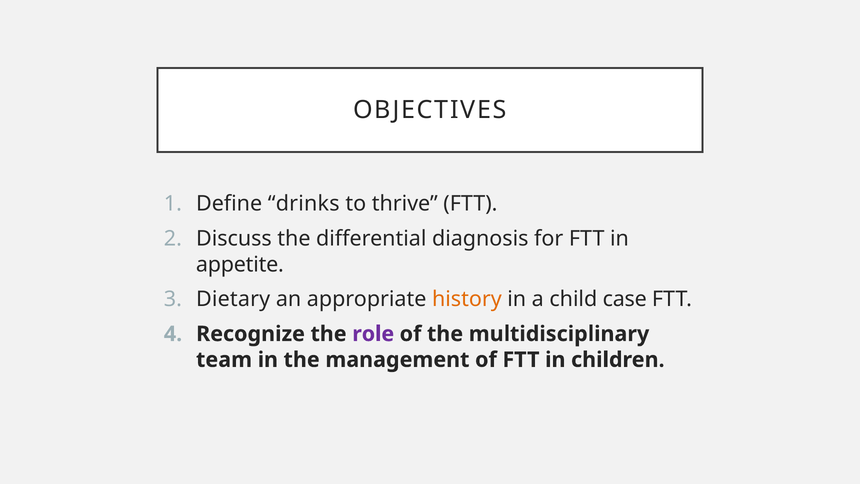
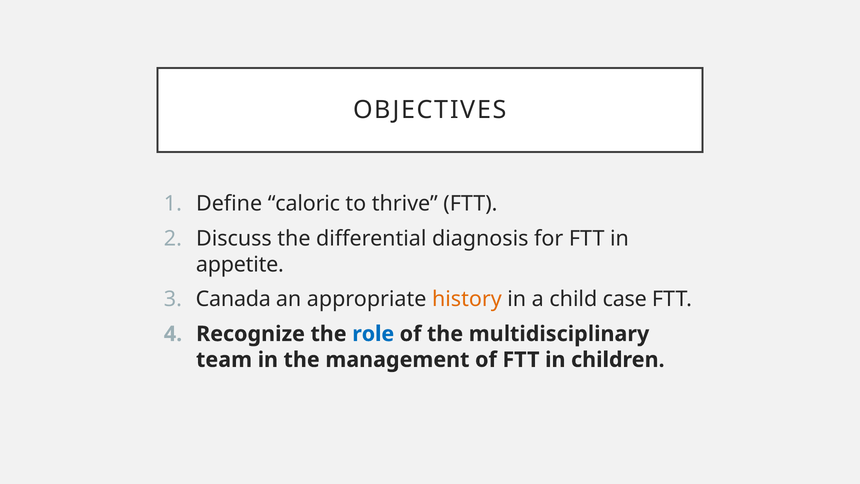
drinks: drinks -> caloric
Dietary: Dietary -> Canada
role colour: purple -> blue
